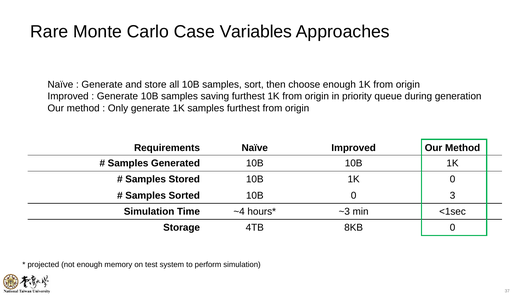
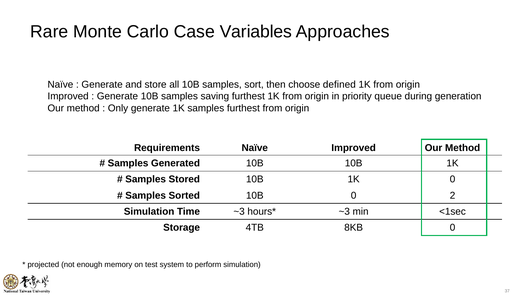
choose enough: enough -> defined
3: 3 -> 2
Time ~4: ~4 -> ~3
